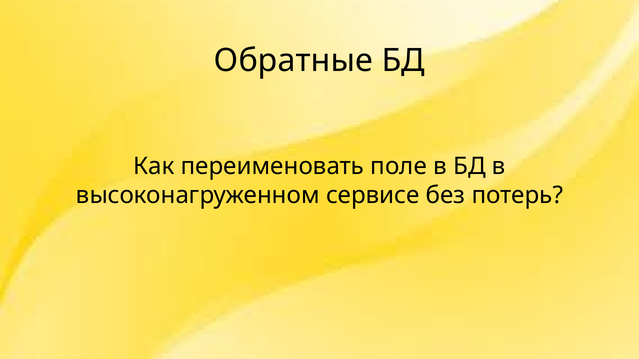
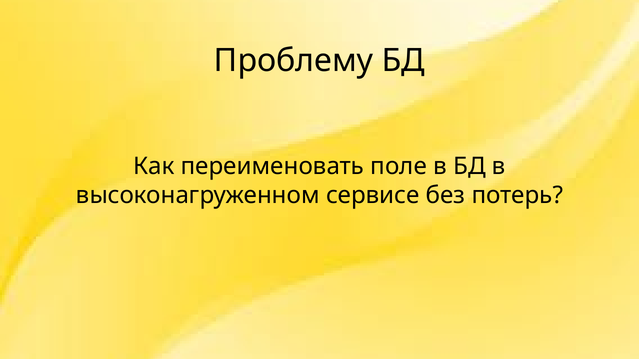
Обратные: Обратные -> Проблему
